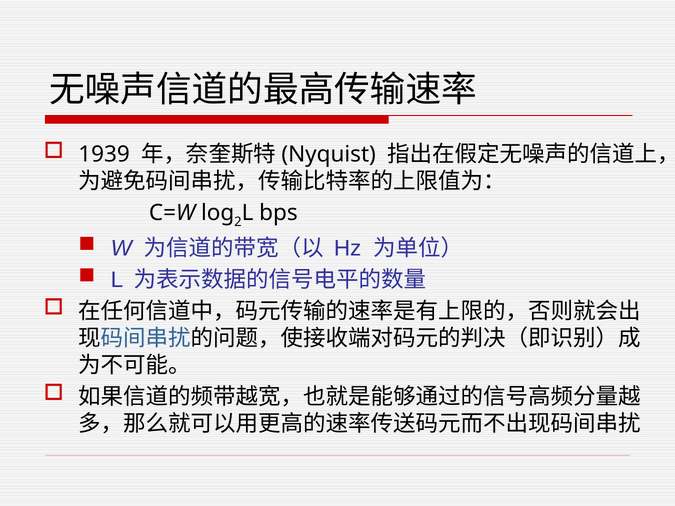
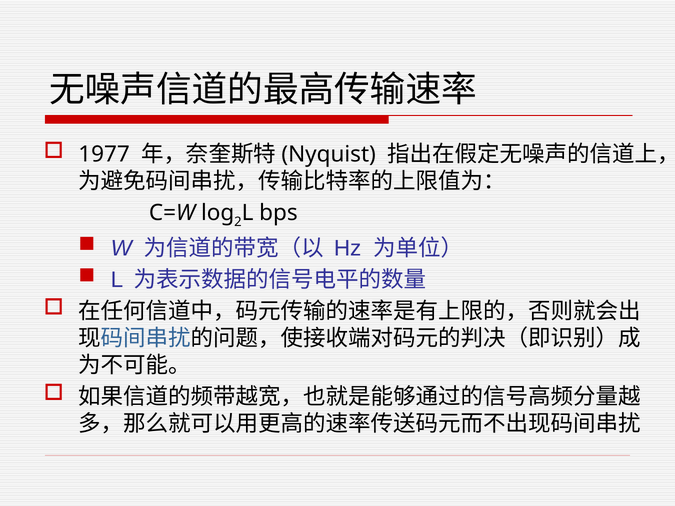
1939: 1939 -> 1977
